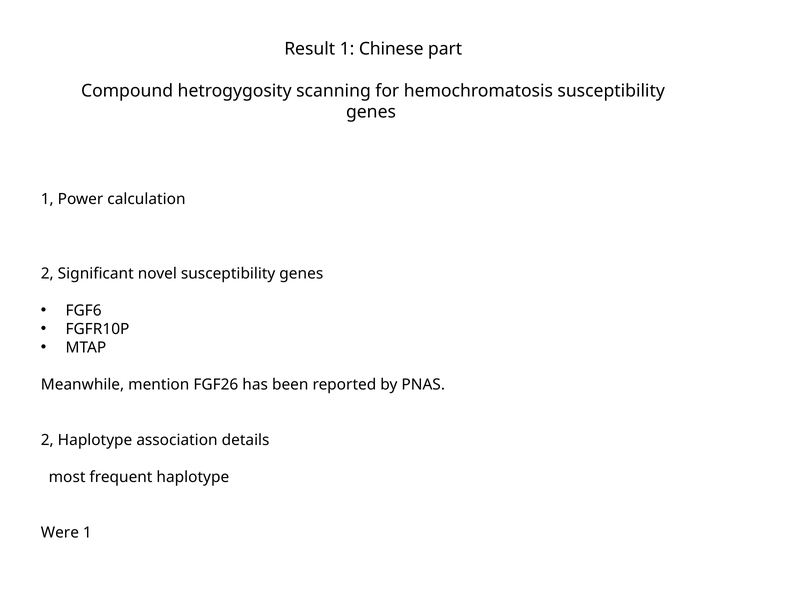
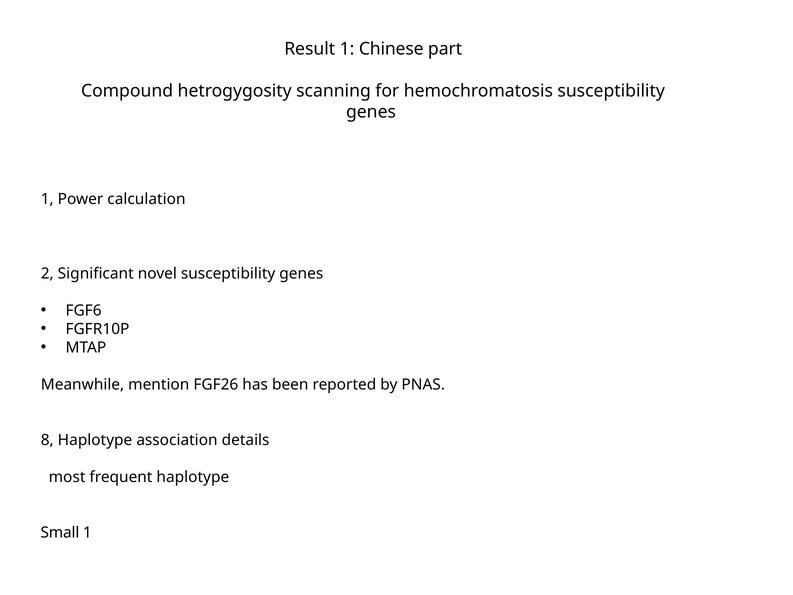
2 at (47, 440): 2 -> 8
Were: Were -> Small
